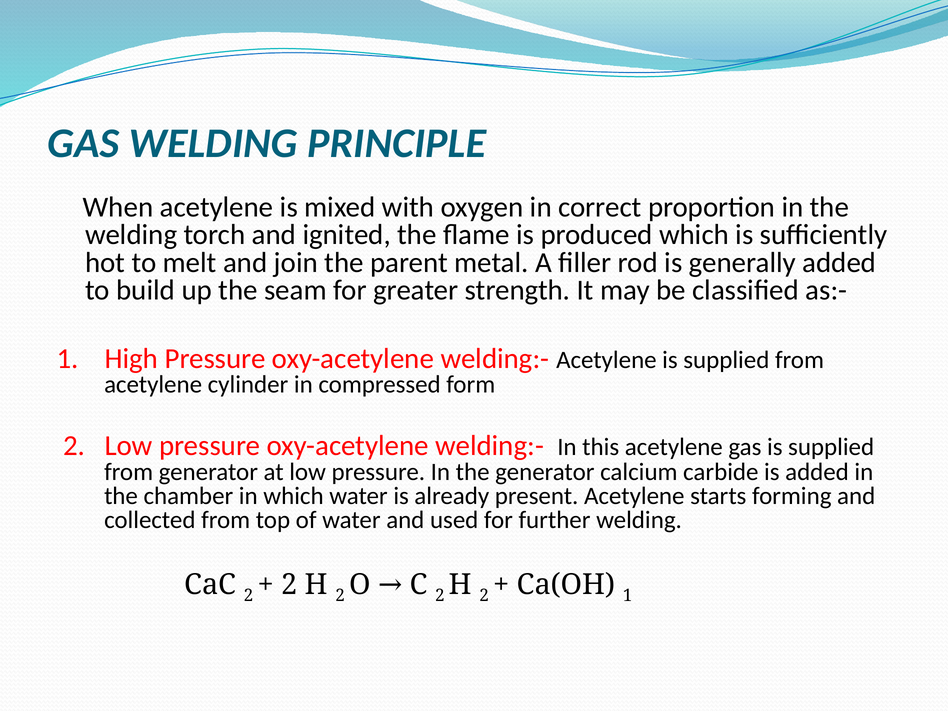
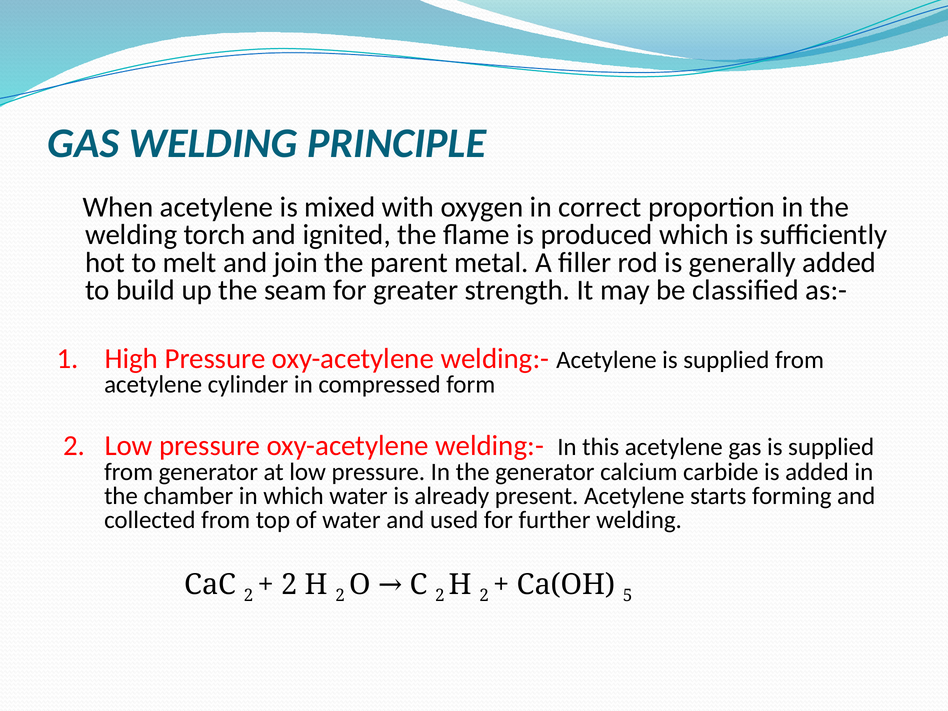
Ca(OH 1: 1 -> 5
